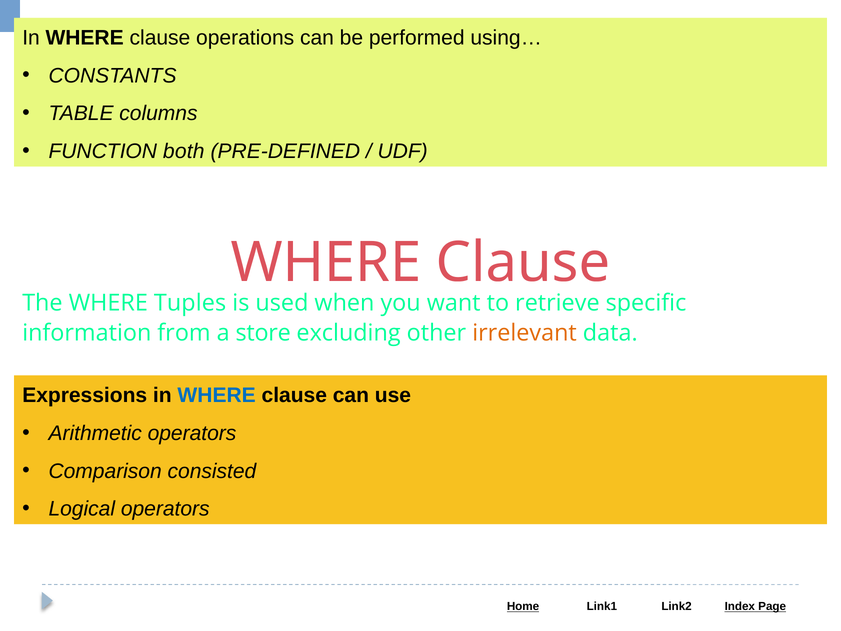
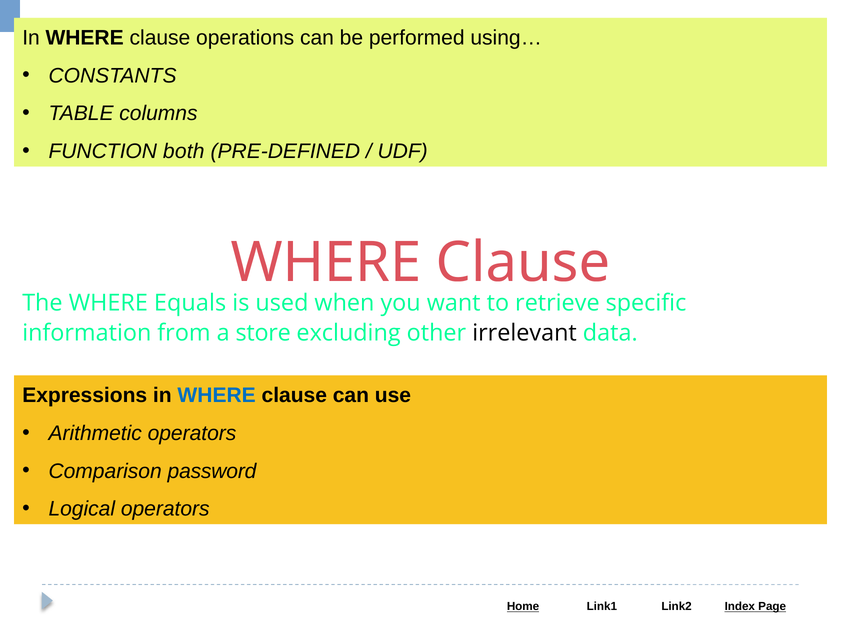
Tuples: Tuples -> Equals
irrelevant colour: orange -> black
consisted: consisted -> password
